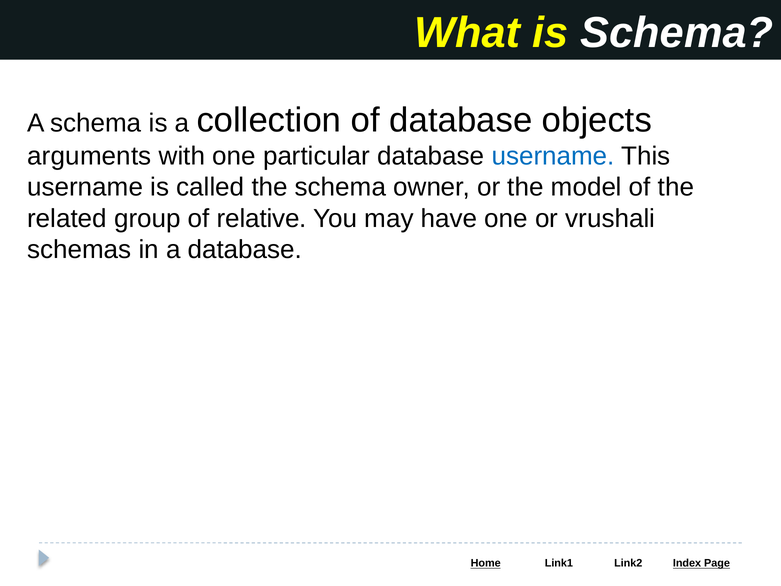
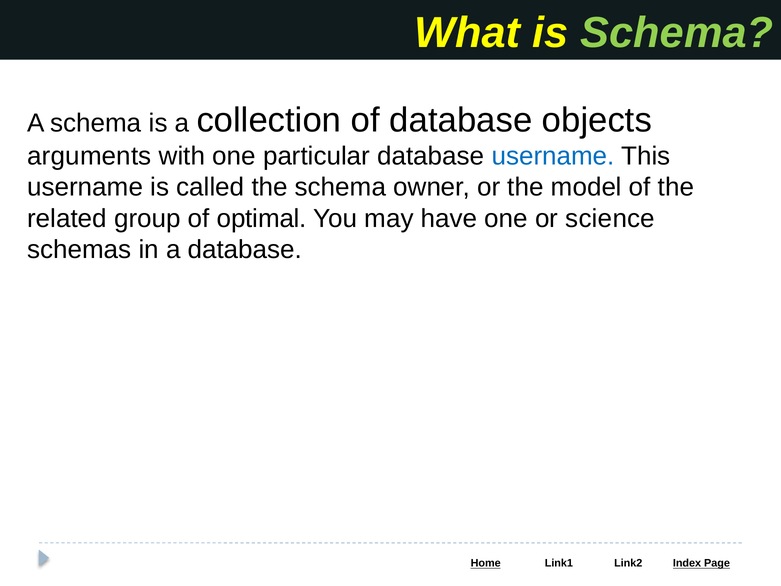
Schema at (677, 33) colour: white -> light green
relative: relative -> optimal
vrushali: vrushali -> science
